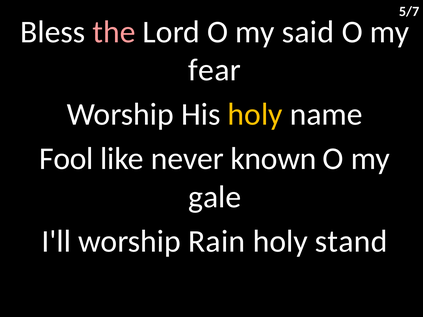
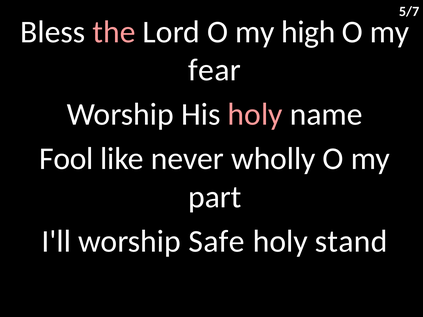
said: said -> high
holy at (255, 115) colour: yellow -> pink
known: known -> wholly
gale: gale -> part
Rain: Rain -> Safe
